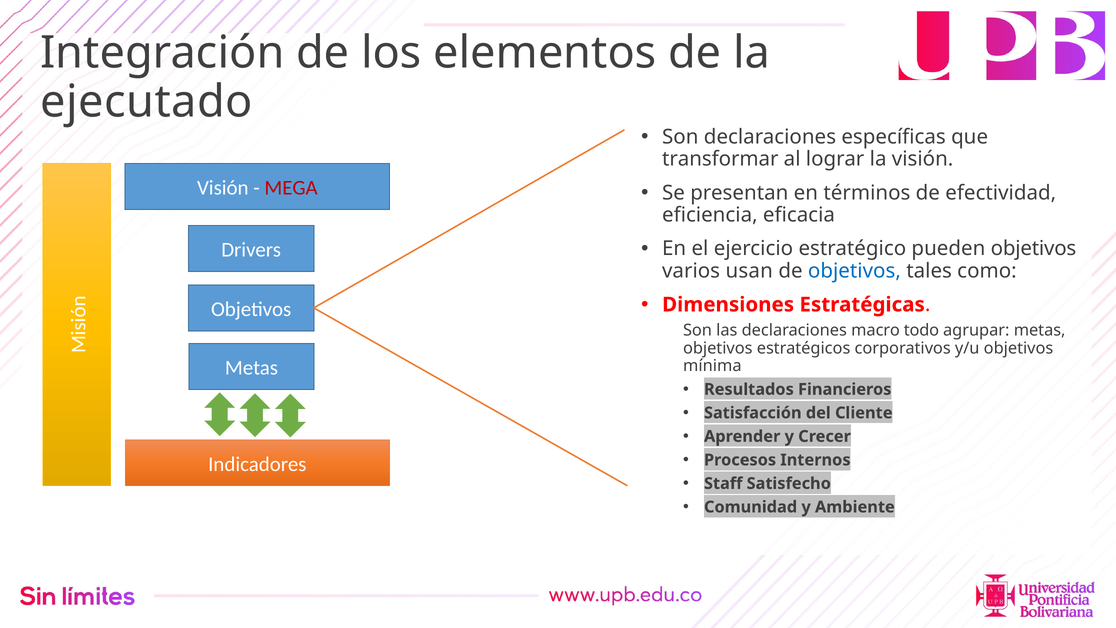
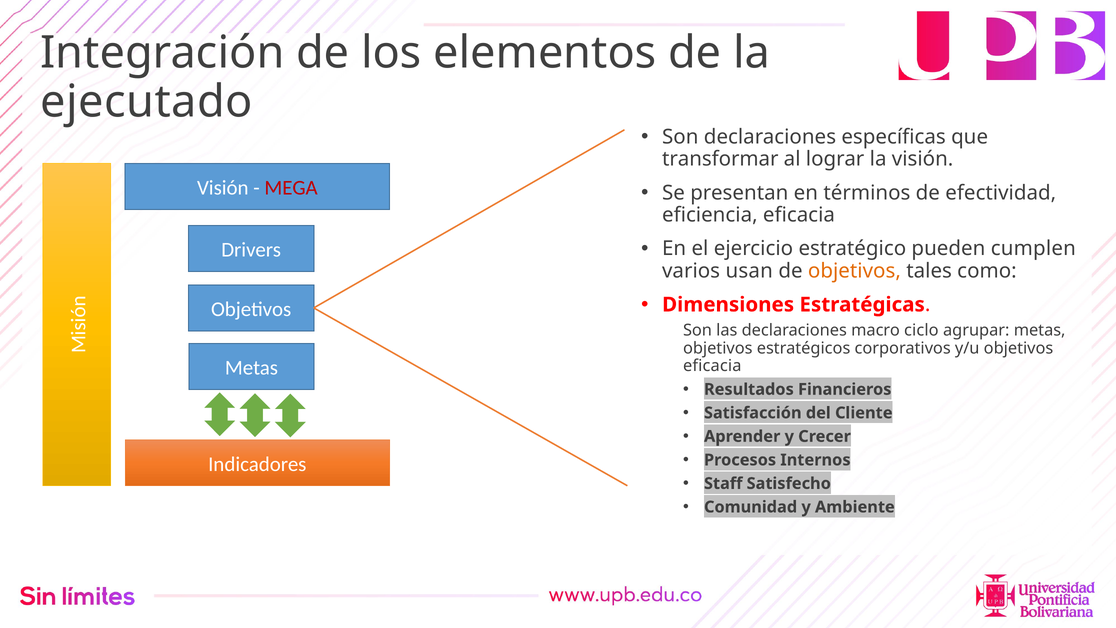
pueden objetivos: objetivos -> cumplen
objetivos at (854, 271) colour: blue -> orange
todo: todo -> ciclo
mínima at (712, 366): mínima -> eficacia
